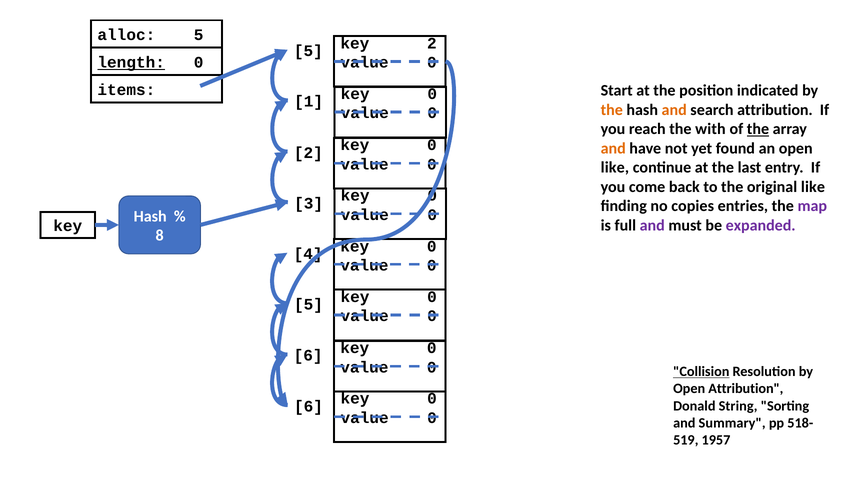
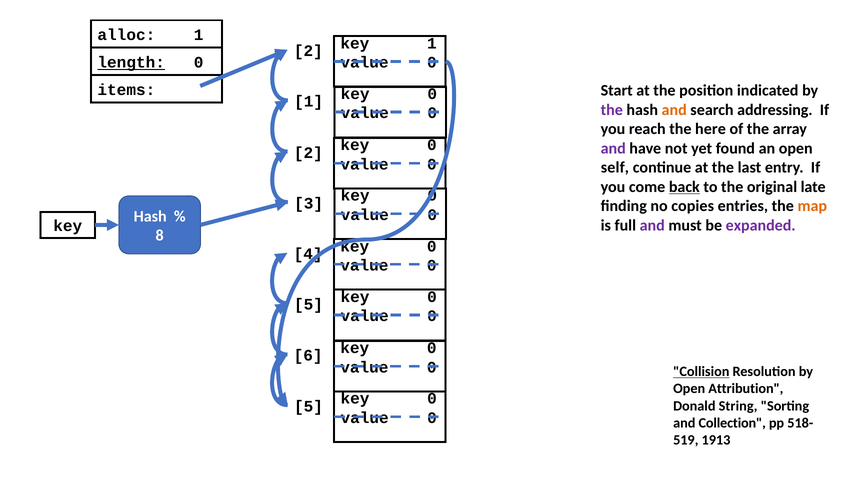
alloc 5: 5 -> 1
key 2: 2 -> 1
5 at (308, 51): 5 -> 2
the at (612, 110) colour: orange -> purple
search attribution: attribution -> addressing
with: with -> here
the at (758, 129) underline: present -> none
and at (613, 149) colour: orange -> purple
like at (615, 168): like -> self
back underline: none -> present
original like: like -> late
map colour: purple -> orange
6 at (308, 407): 6 -> 5
Summary: Summary -> Collection
1957: 1957 -> 1913
